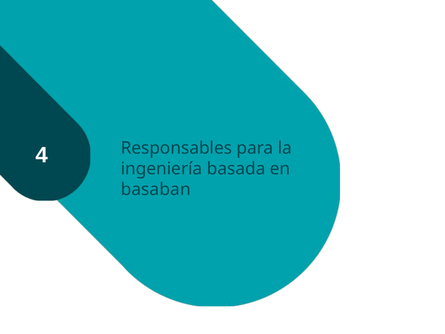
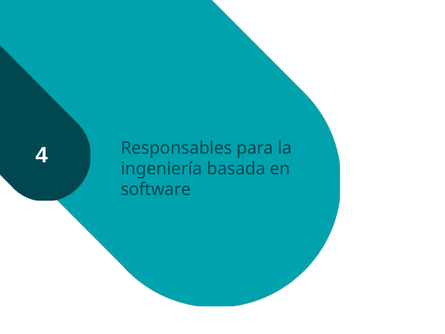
basaban: basaban -> software
